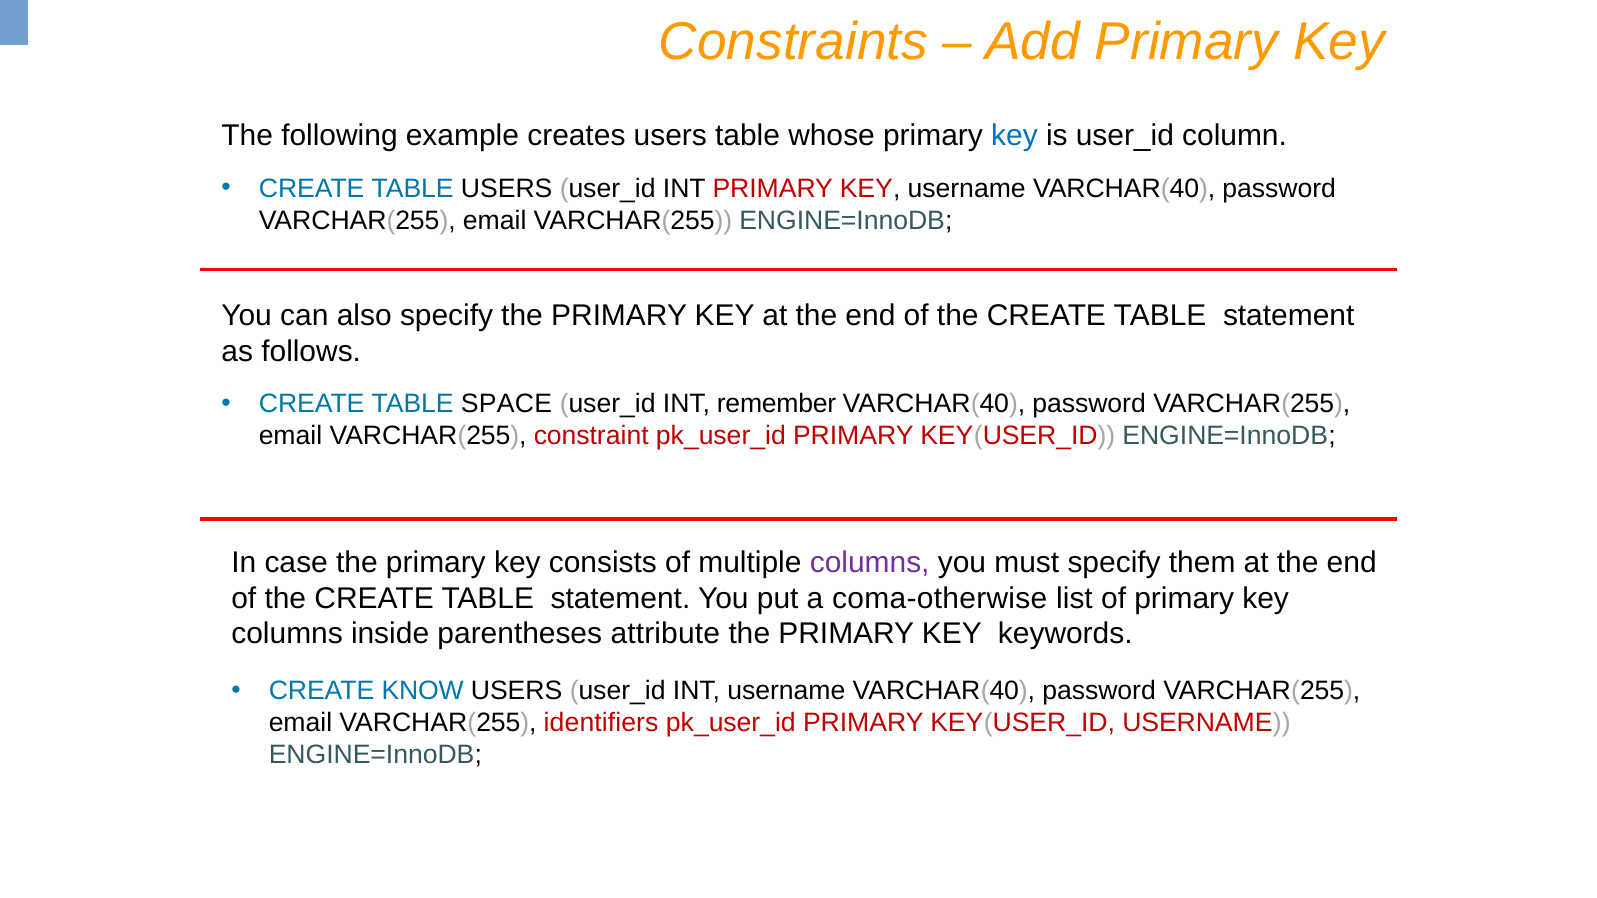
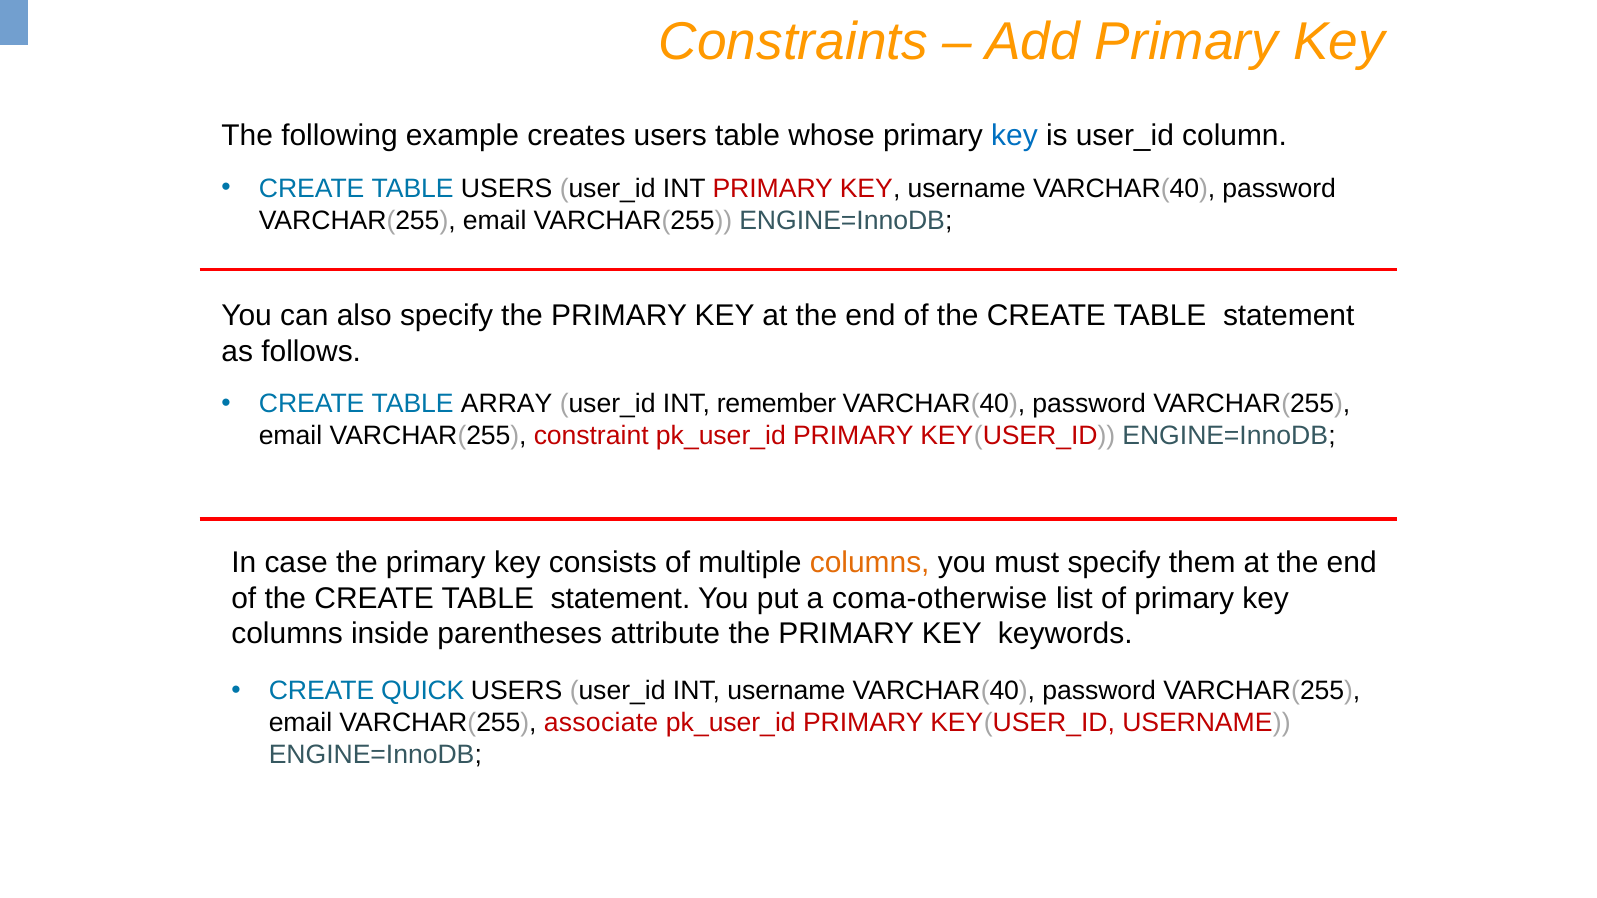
SPACE: SPACE -> ARRAY
columns at (870, 562) colour: purple -> orange
KNOW: KNOW -> QUICK
identifiers: identifiers -> associate
